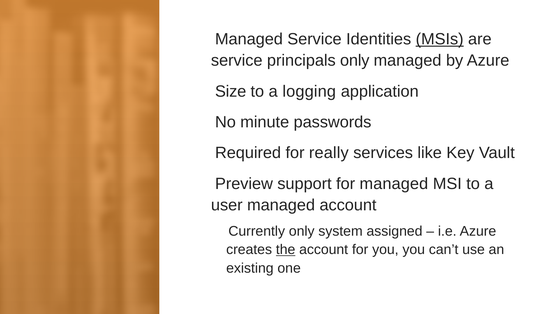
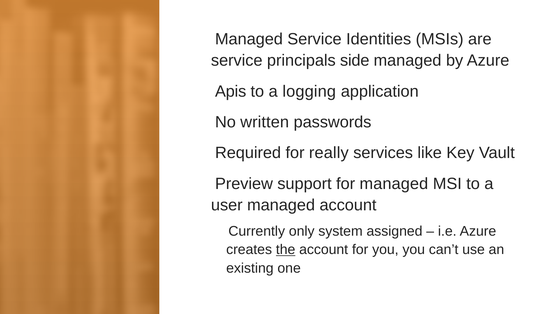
MSIs underline: present -> none
principals only: only -> side
Size: Size -> Apis
minute: minute -> written
